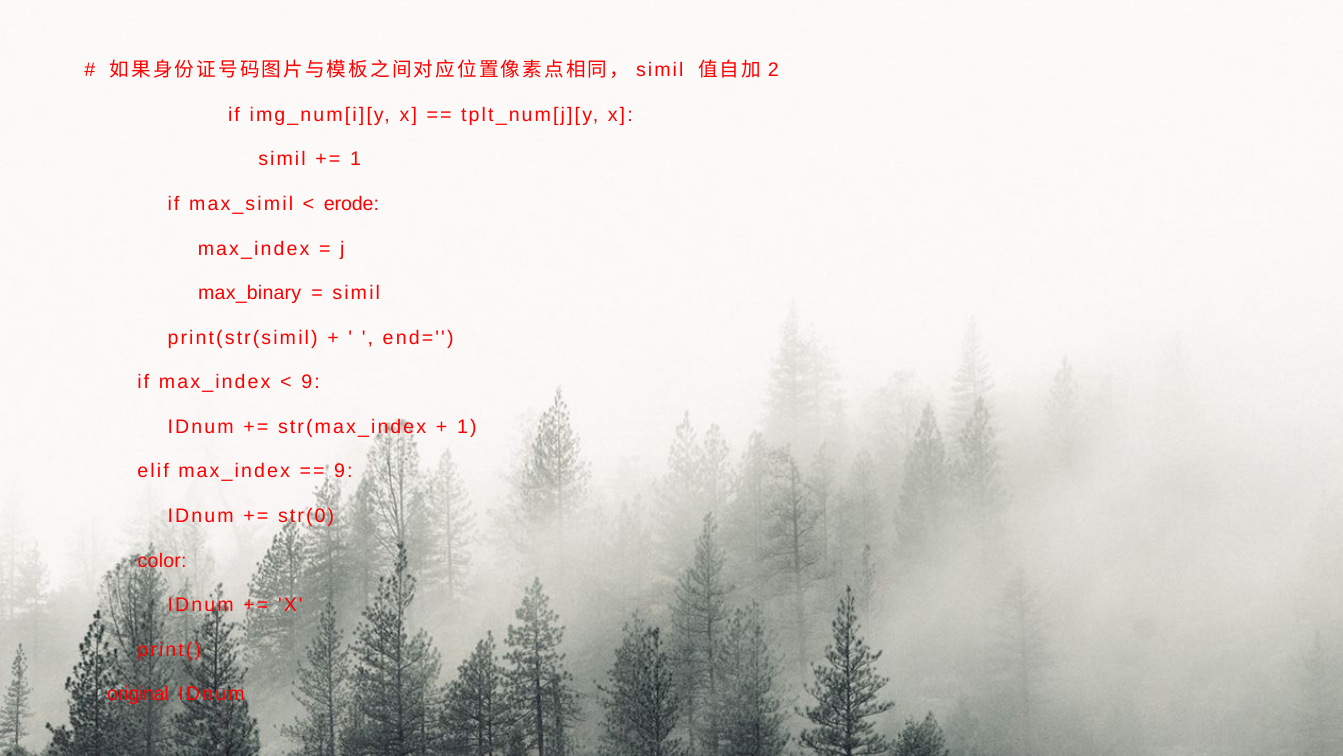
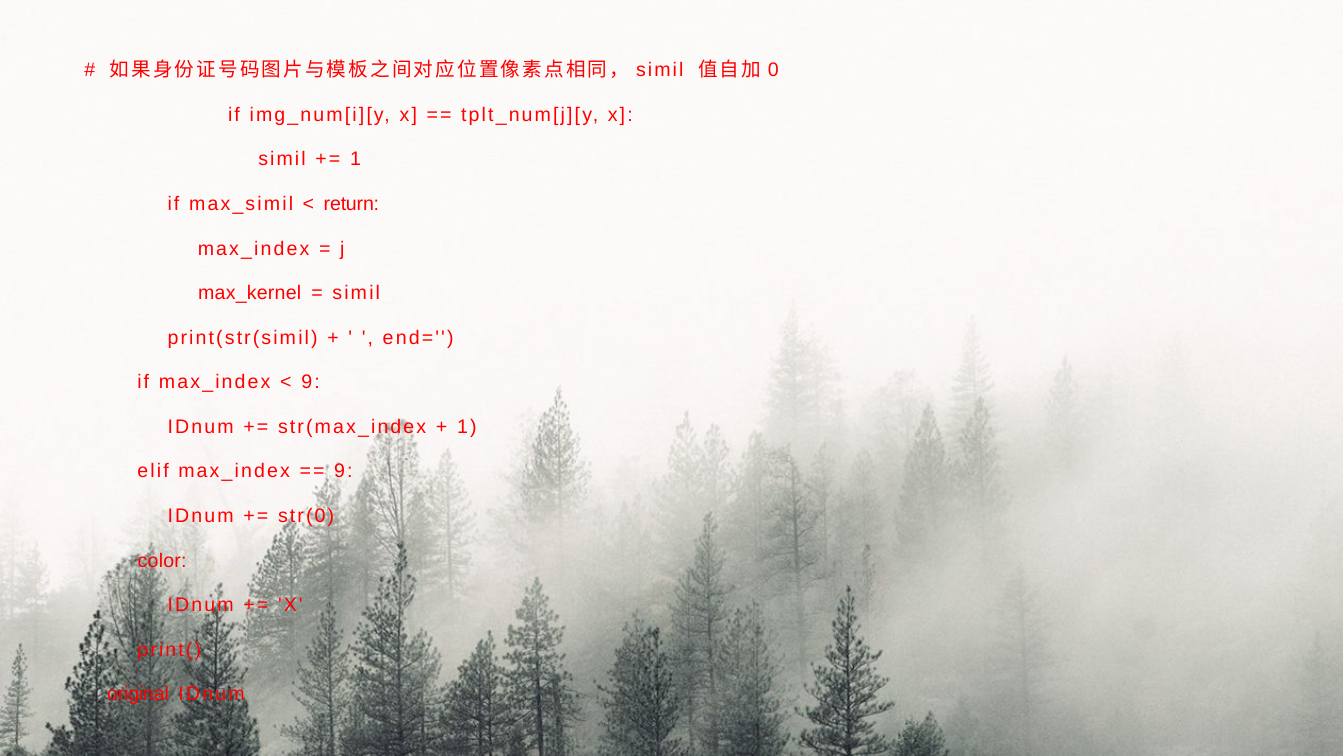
2: 2 -> 0
erode: erode -> return
max_binary: max_binary -> max_kernel
